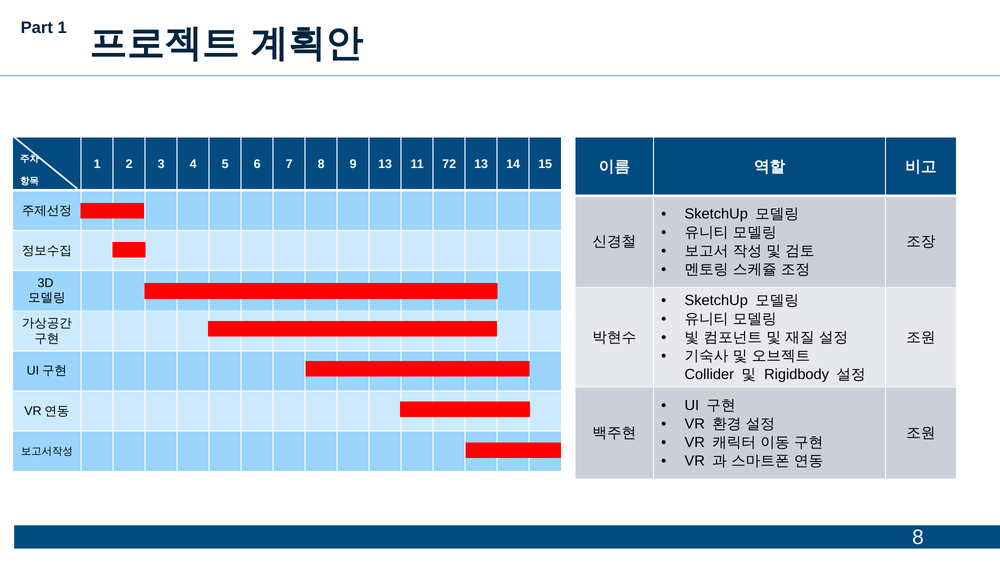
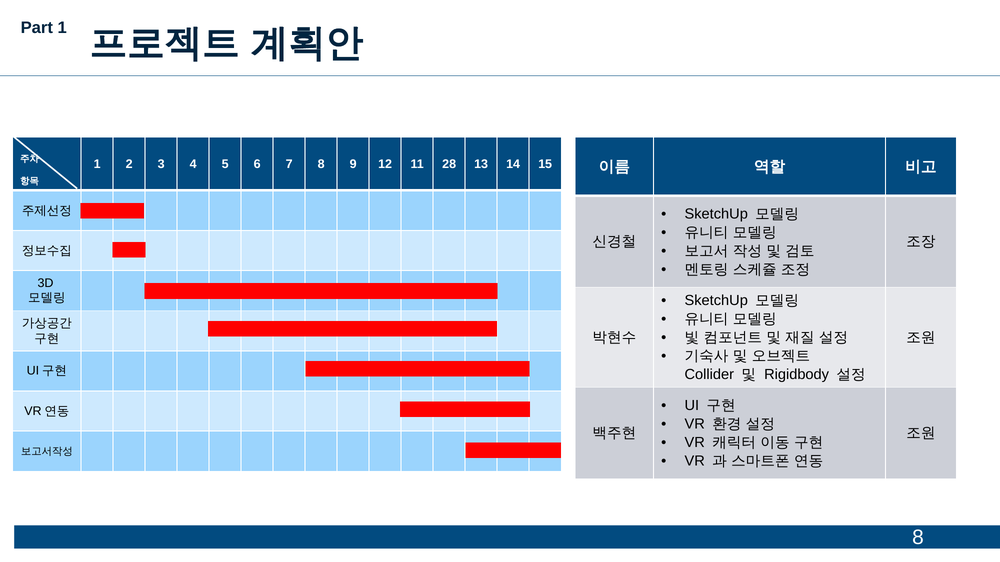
9 13: 13 -> 12
72: 72 -> 28
